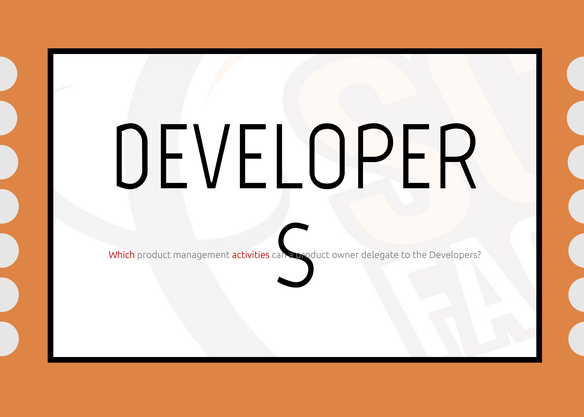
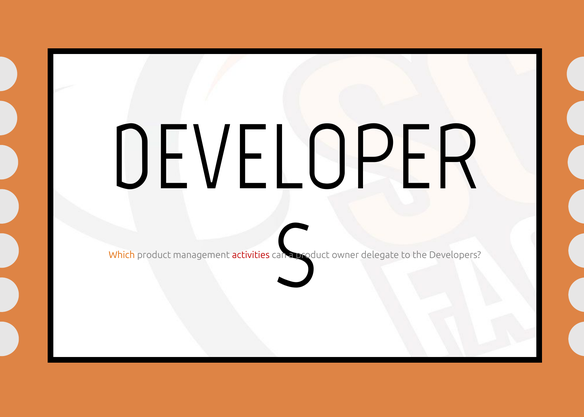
Which colour: red -> orange
